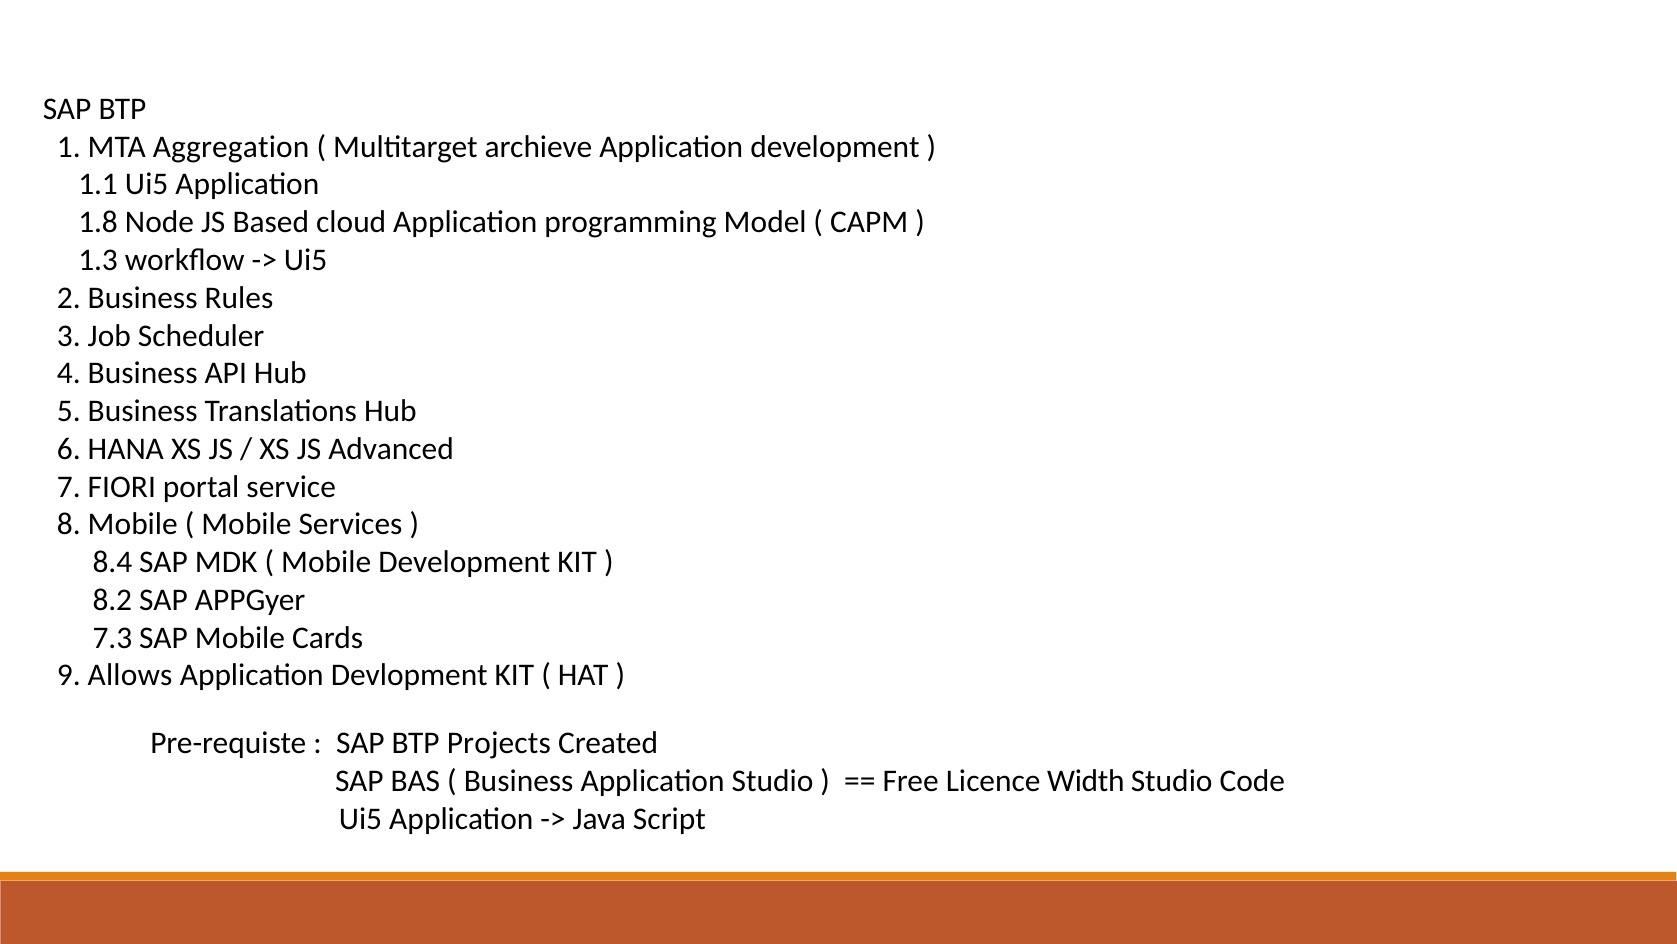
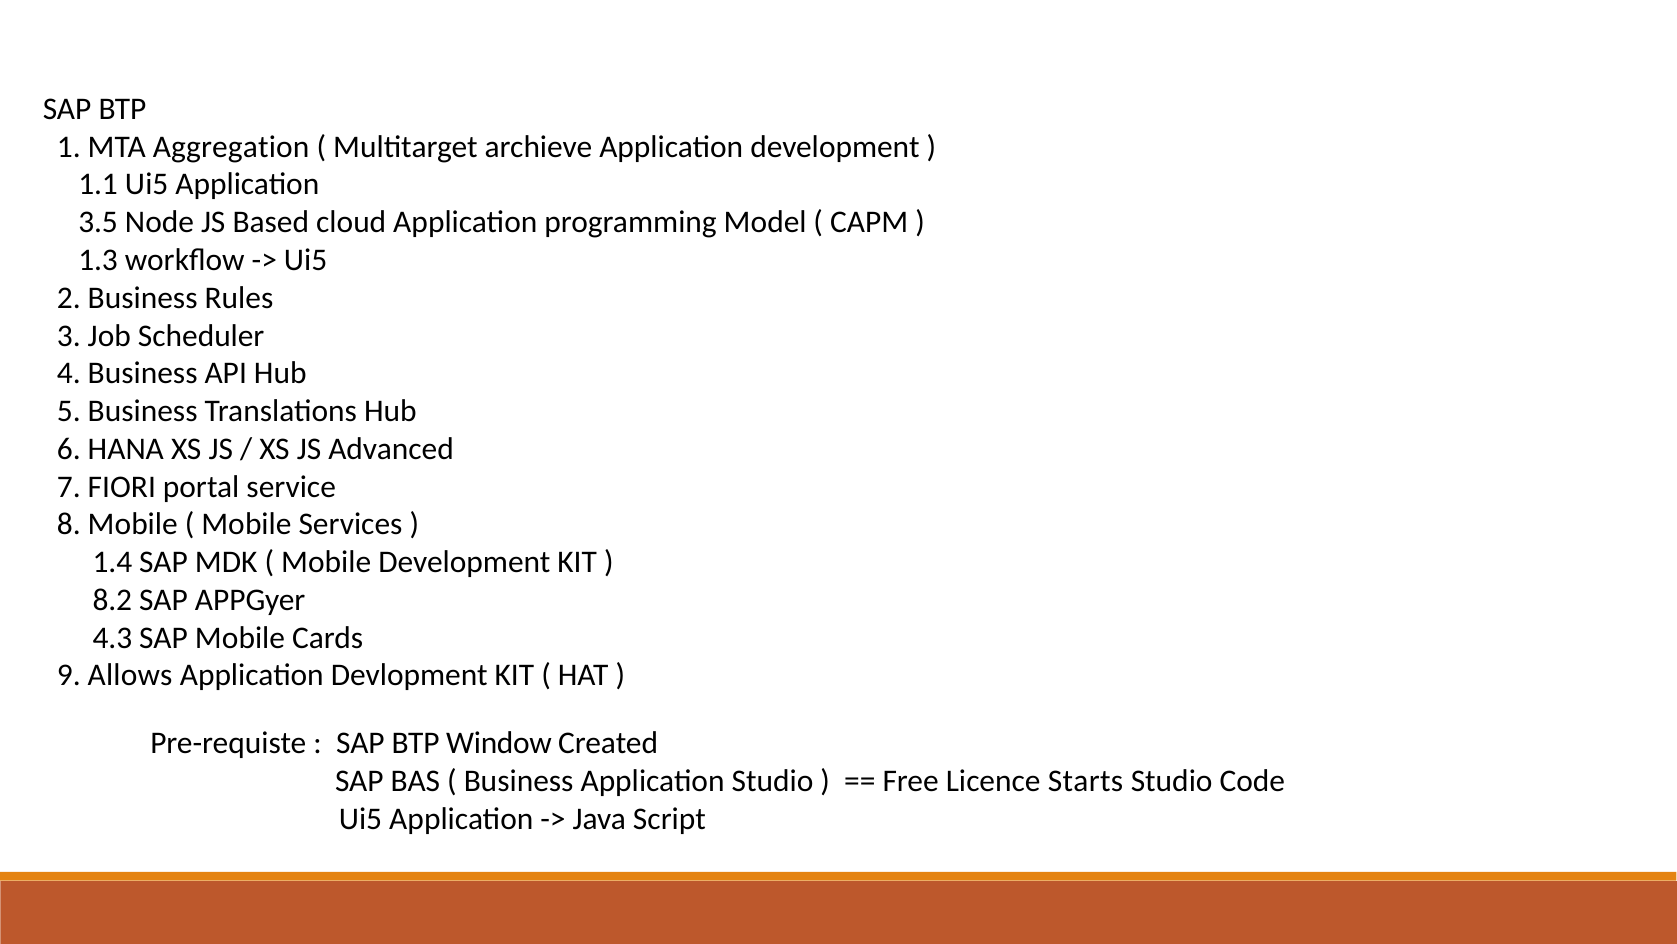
1.8: 1.8 -> 3.5
8.4: 8.4 -> 1.4
7.3: 7.3 -> 4.3
Projects: Projects -> Window
Width: Width -> Starts
